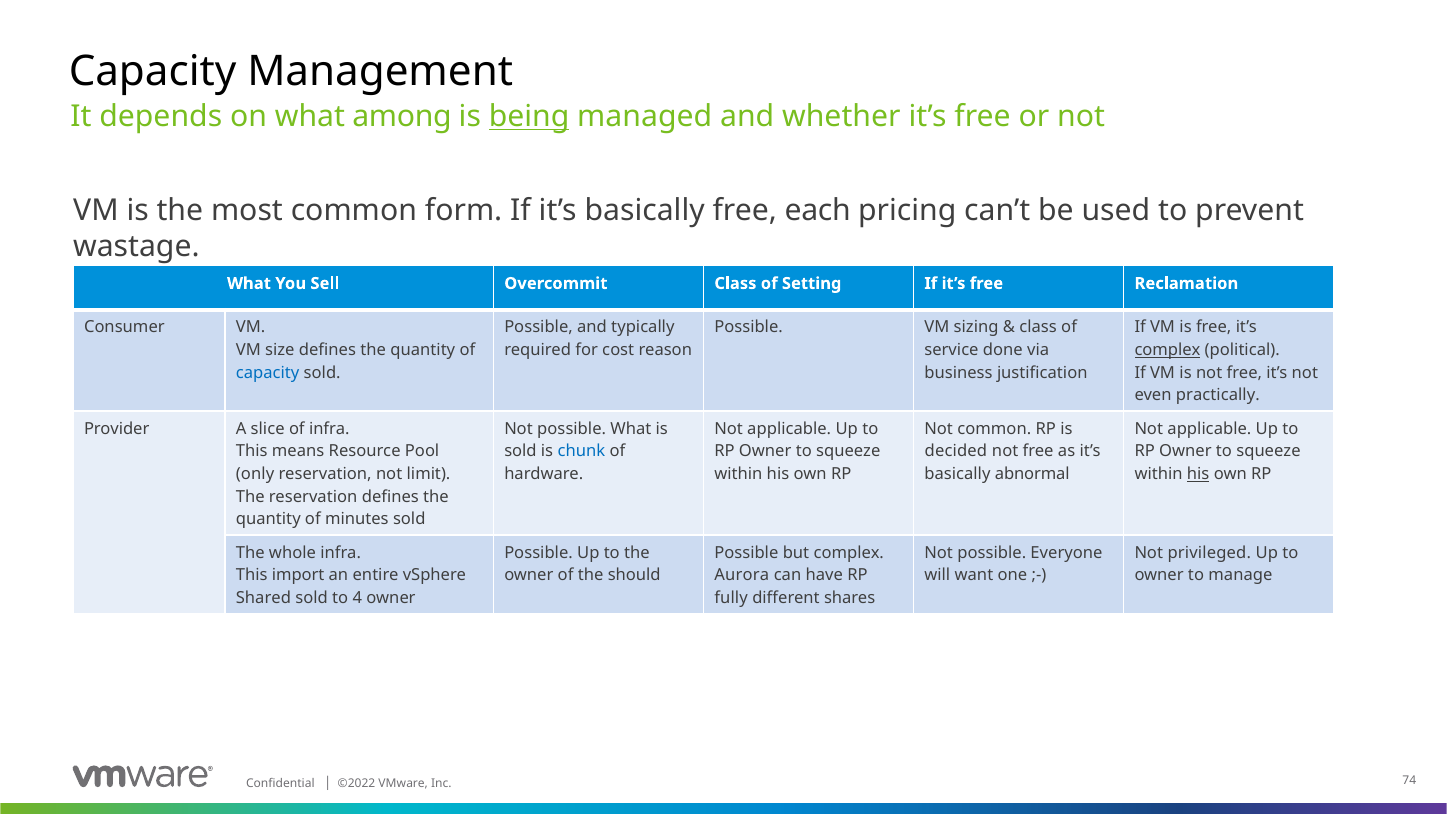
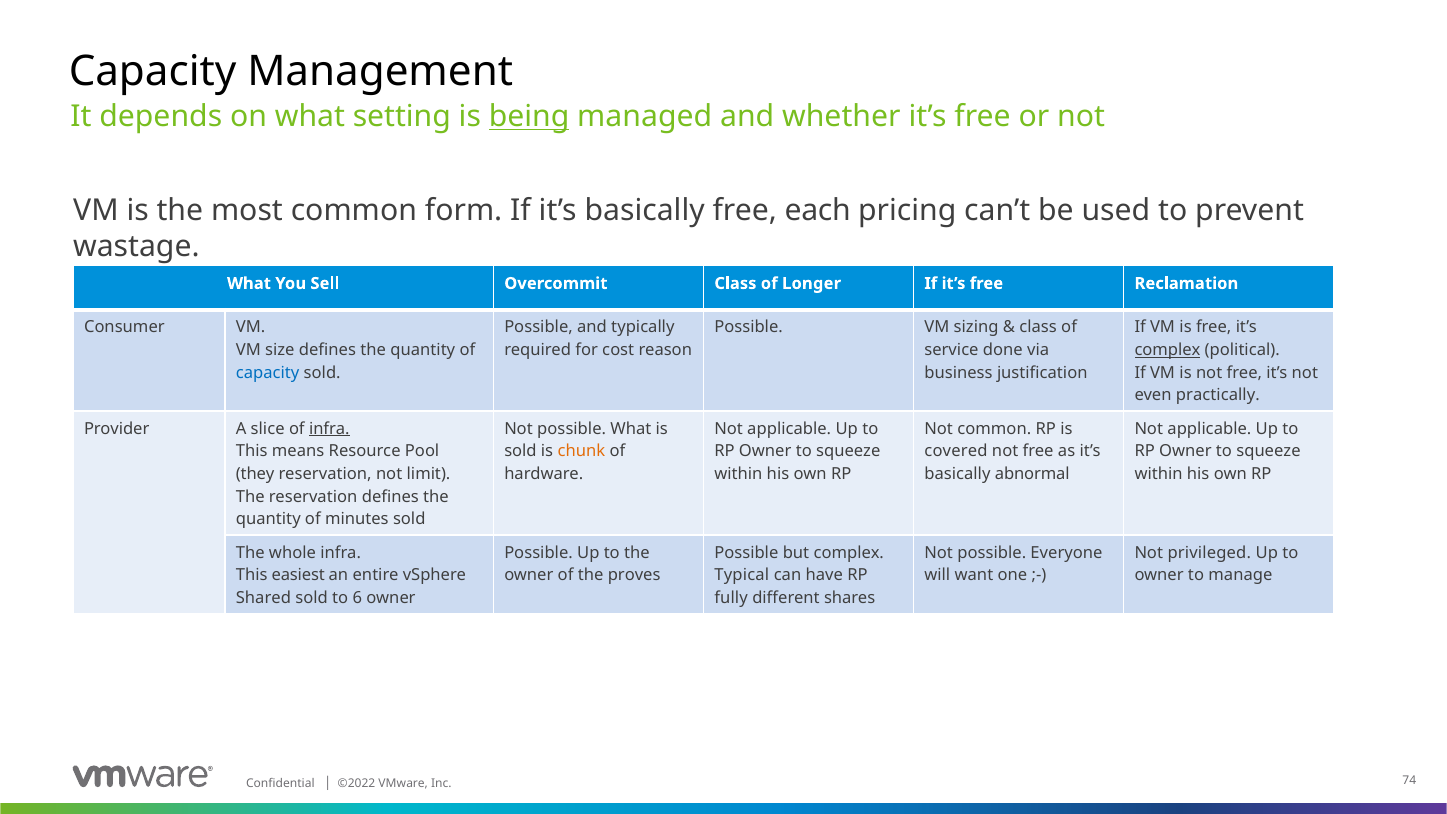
among: among -> setting
Setting: Setting -> Longer
infra at (329, 429) underline: none -> present
chunk colour: blue -> orange
decided: decided -> covered
only: only -> they
his at (1198, 474) underline: present -> none
import: import -> easiest
should: should -> proves
Aurora: Aurora -> Typical
4: 4 -> 6
